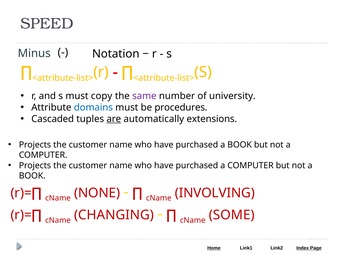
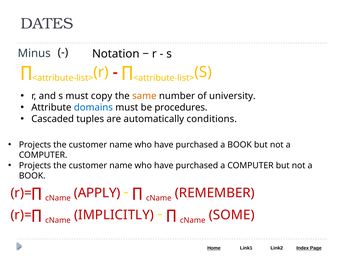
SPEED: SPEED -> DATES
same colour: purple -> orange
are underline: present -> none
extensions: extensions -> conditions
NONE: NONE -> APPLY
INVOLVING: INVOLVING -> REMEMBER
CHANGING: CHANGING -> IMPLICITLY
